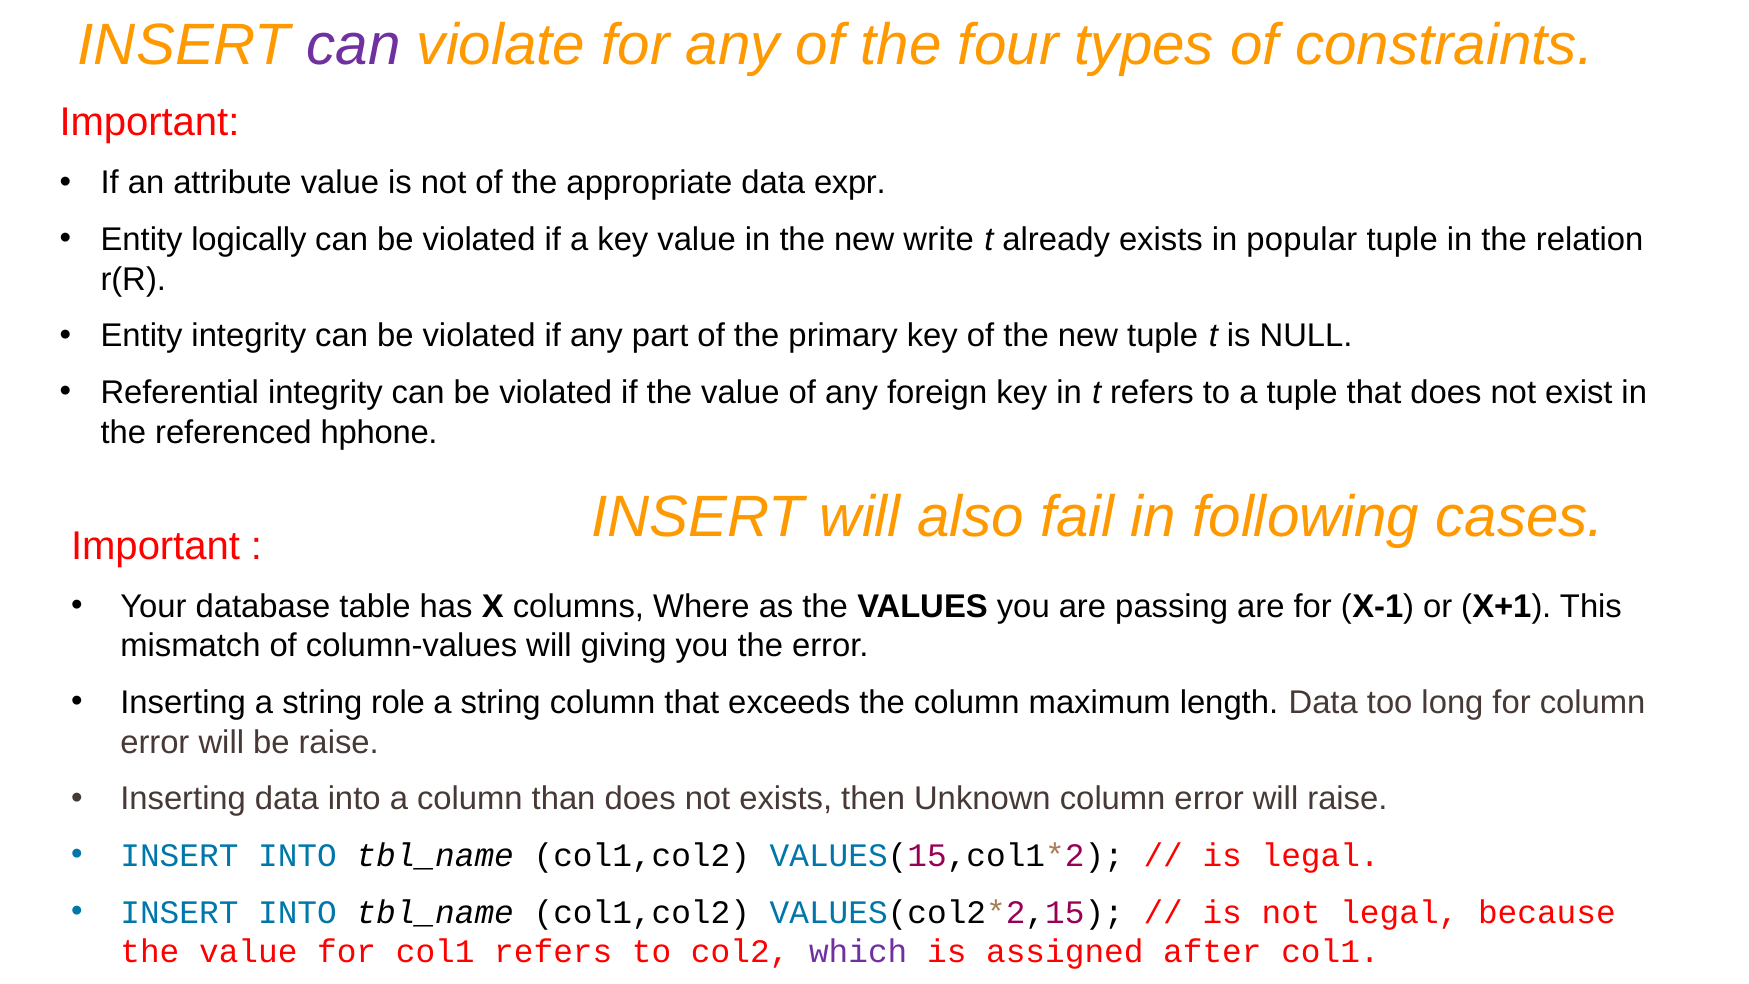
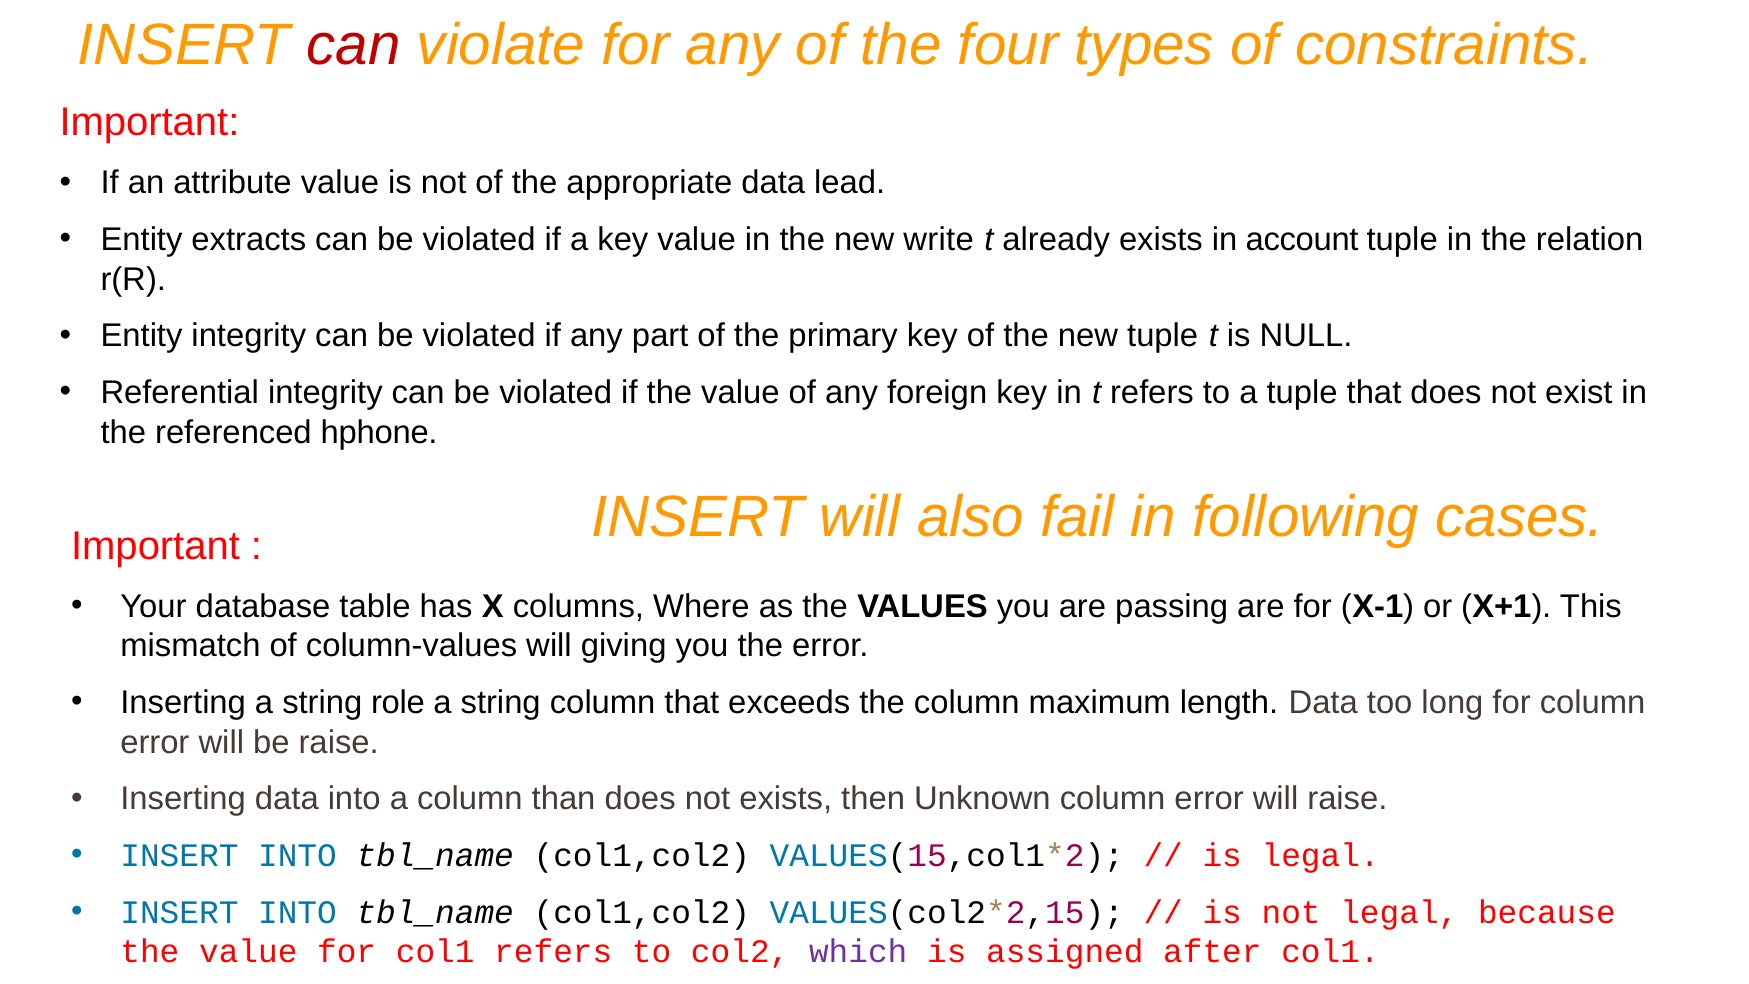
can at (354, 46) colour: purple -> red
expr: expr -> lead
logically: logically -> extracts
popular: popular -> account
